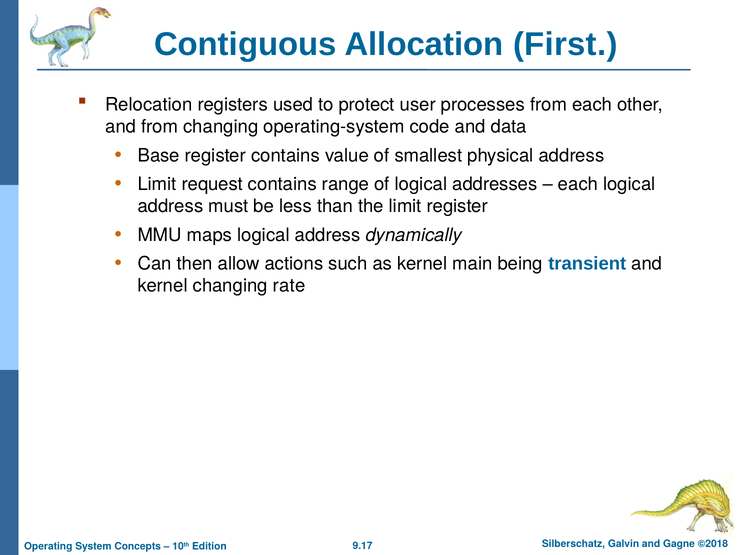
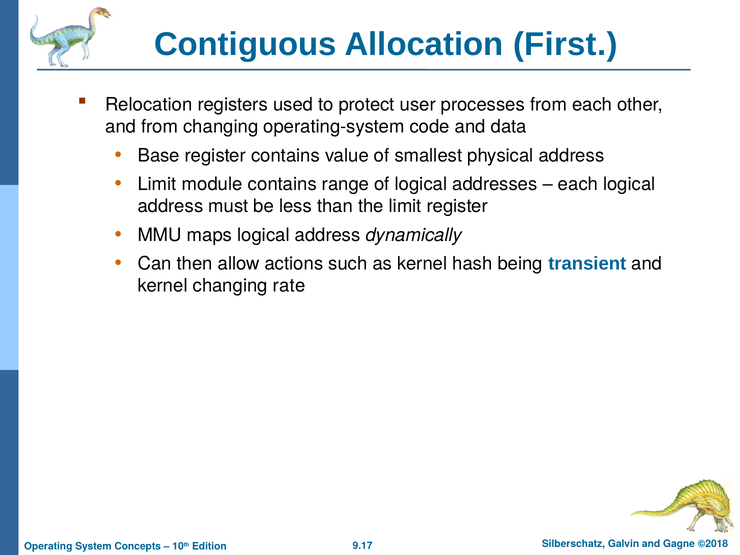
request: request -> module
main: main -> hash
